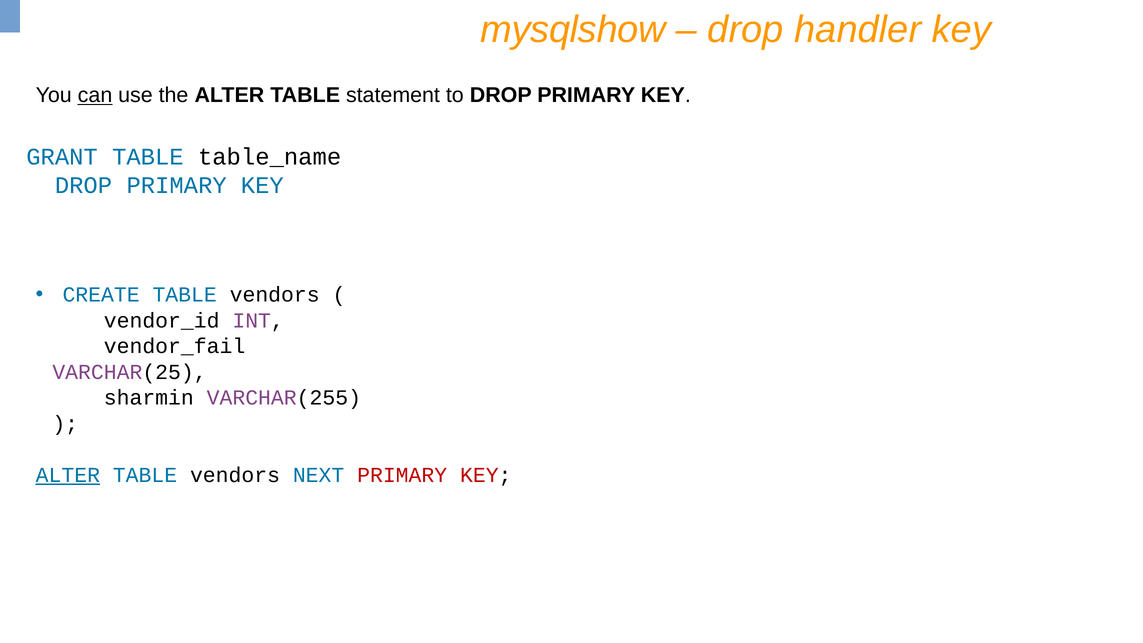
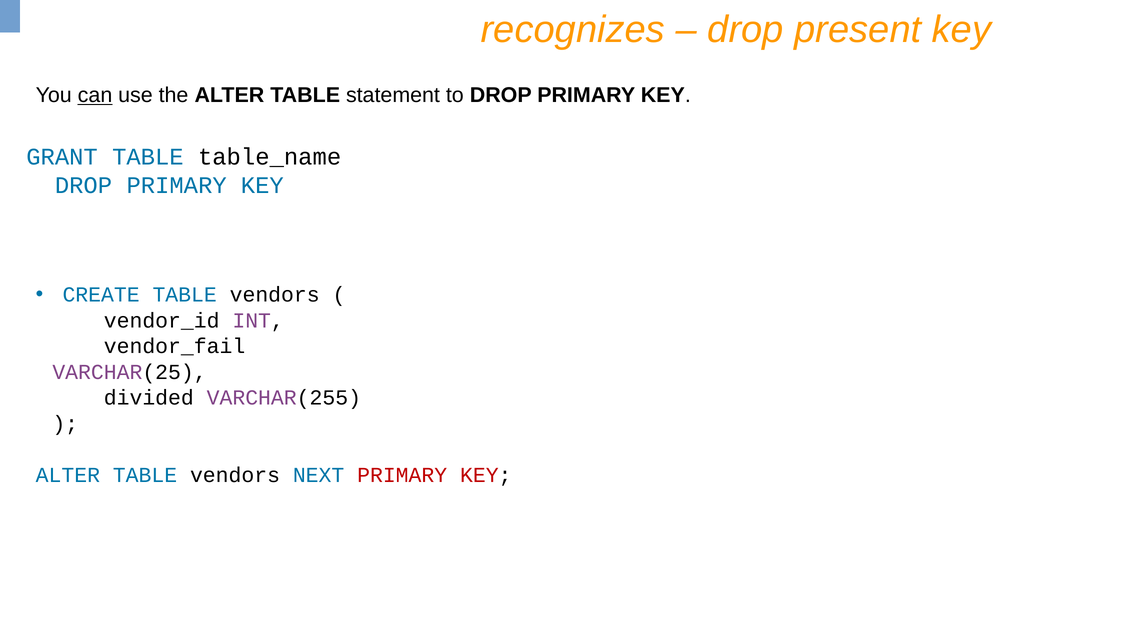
mysqlshow: mysqlshow -> recognizes
handler: handler -> present
sharmin: sharmin -> divided
ALTER at (68, 475) underline: present -> none
